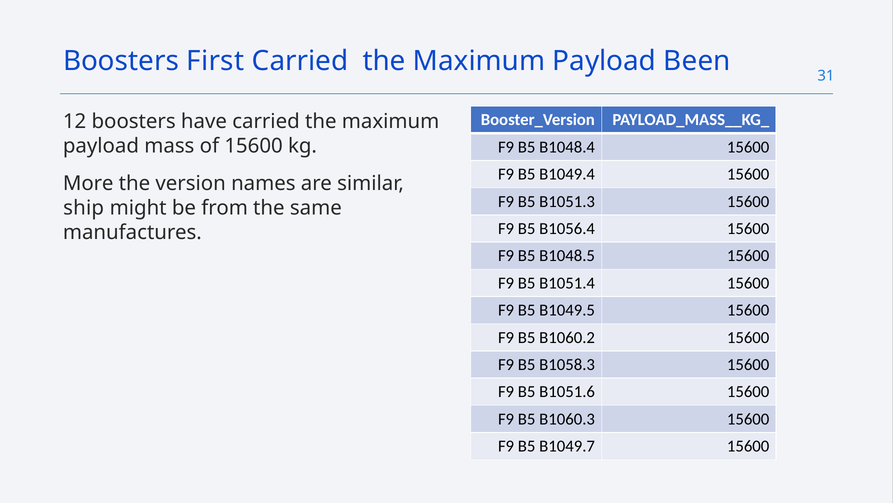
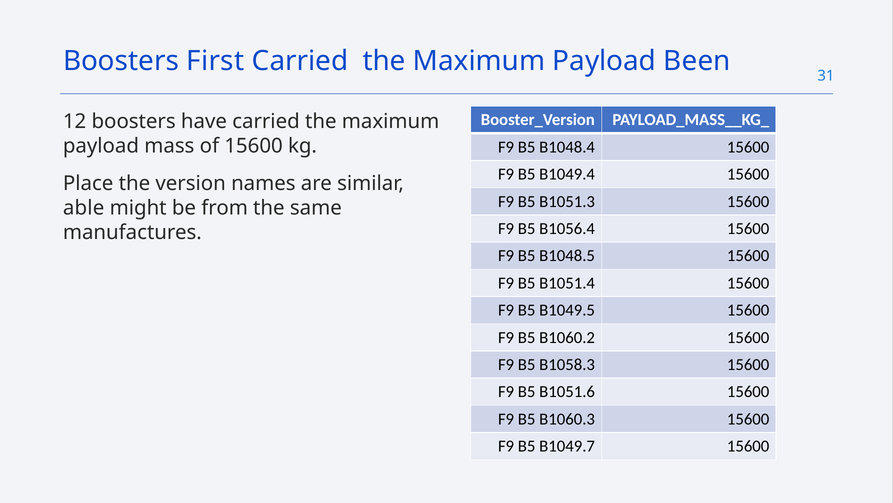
More: More -> Place
ship: ship -> able
